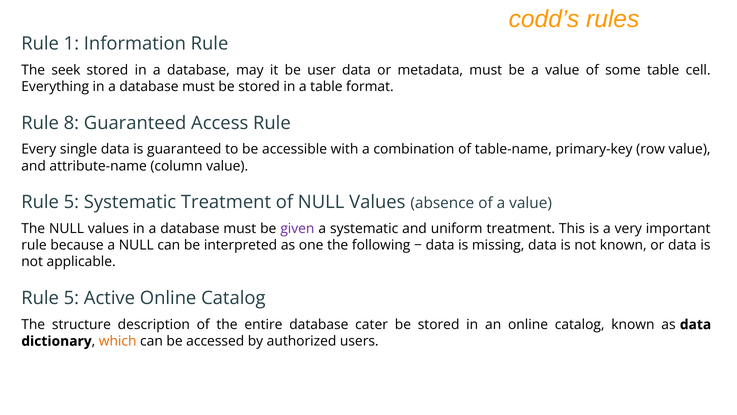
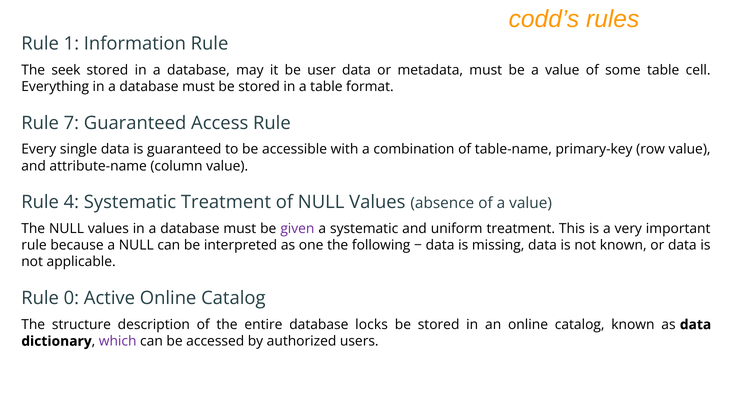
8: 8 -> 7
5 at (71, 202): 5 -> 4
5 at (71, 298): 5 -> 0
cater: cater -> locks
which colour: orange -> purple
